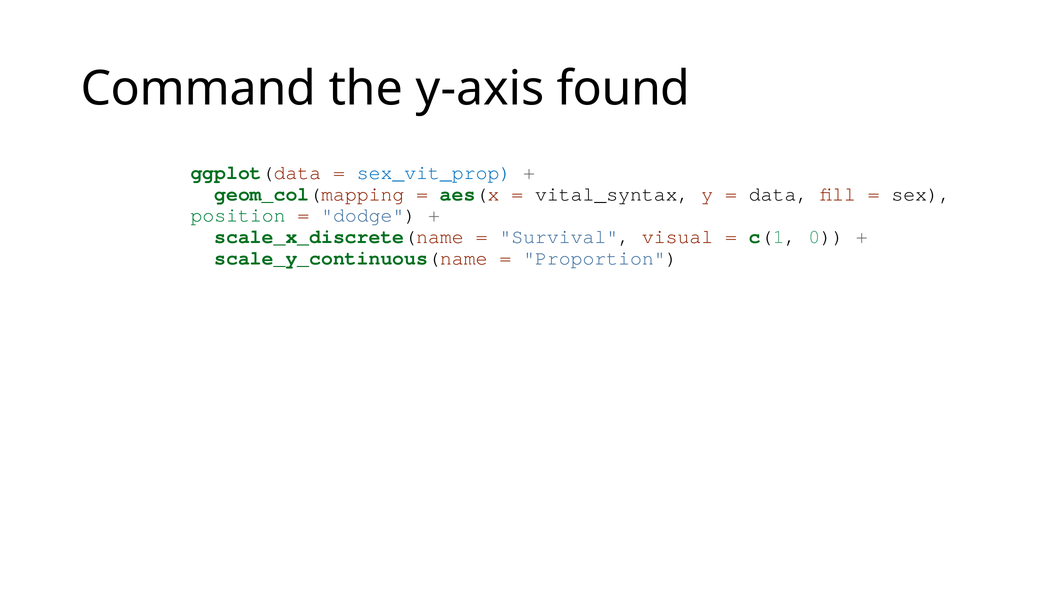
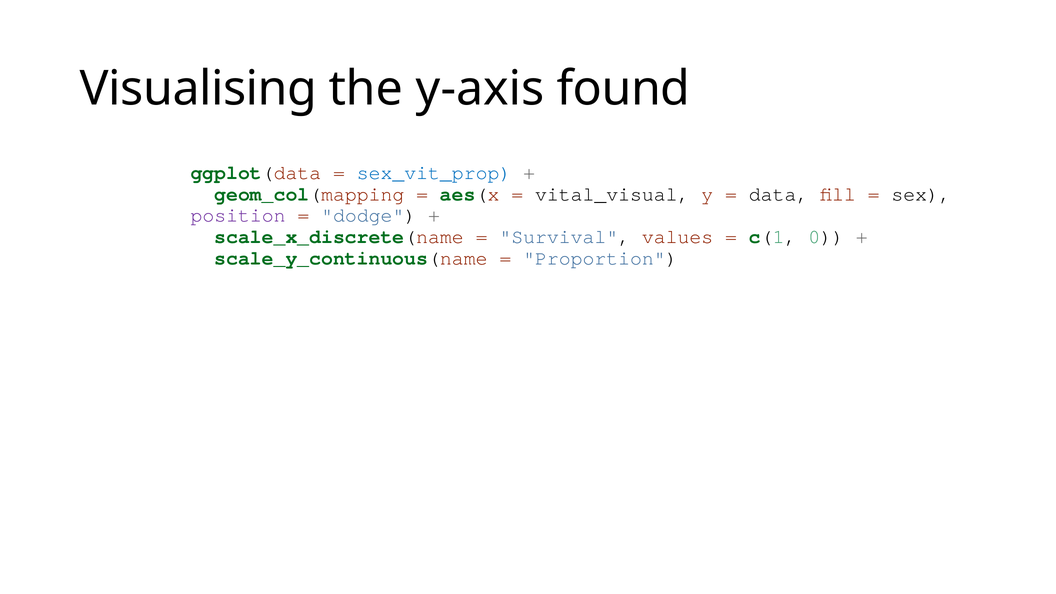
Command: Command -> Visualising
vital_syntax: vital_syntax -> vital_visual
position colour: green -> purple
visual: visual -> values
